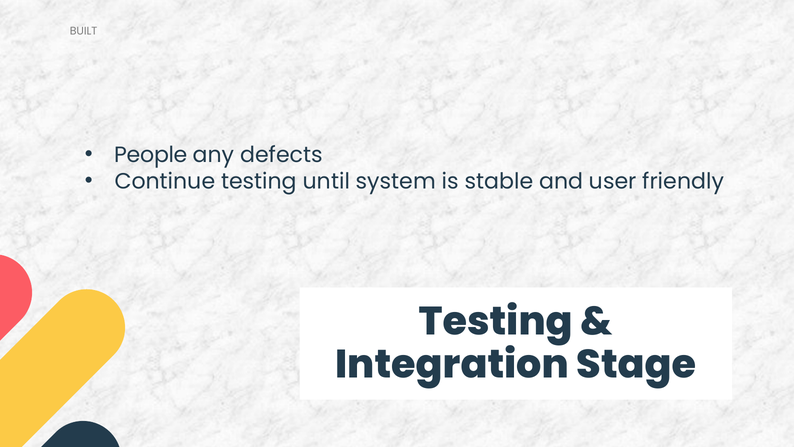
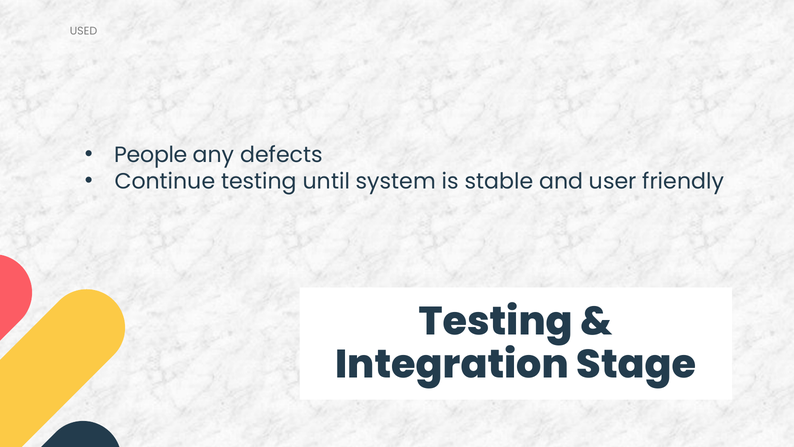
BUILT: BUILT -> USED
